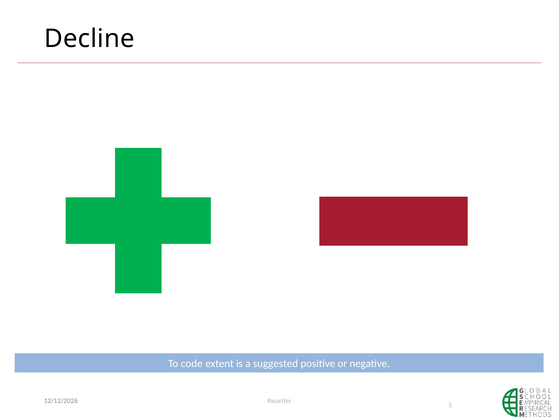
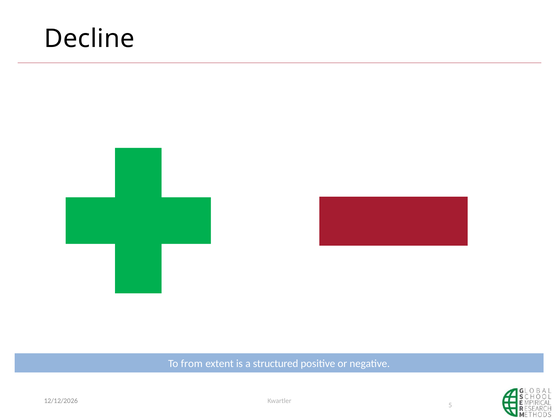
code: code -> from
suggested: suggested -> structured
